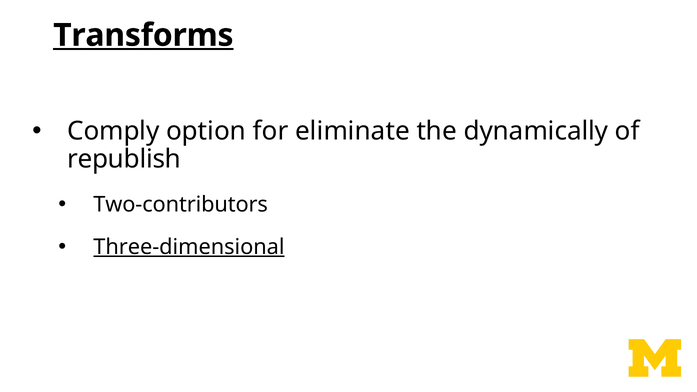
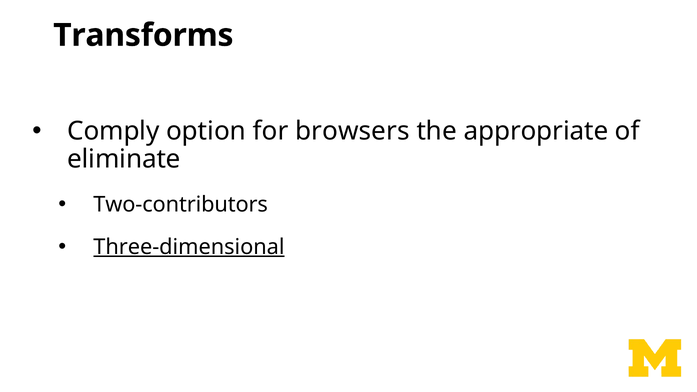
Transforms underline: present -> none
eliminate: eliminate -> browsers
dynamically: dynamically -> appropriate
republish: republish -> eliminate
